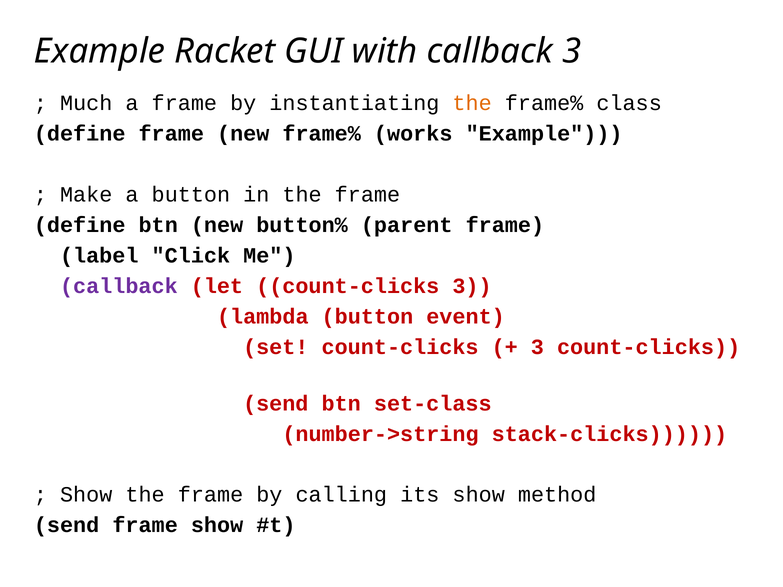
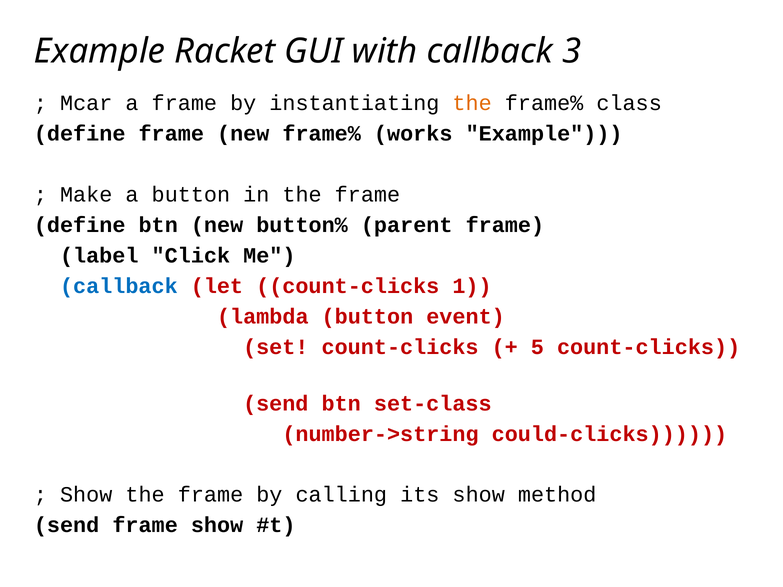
Much: Much -> Mcar
callback at (119, 286) colour: purple -> blue
count-clicks 3: 3 -> 1
3 at (537, 347): 3 -> 5
stack-clicks: stack-clicks -> could-clicks
